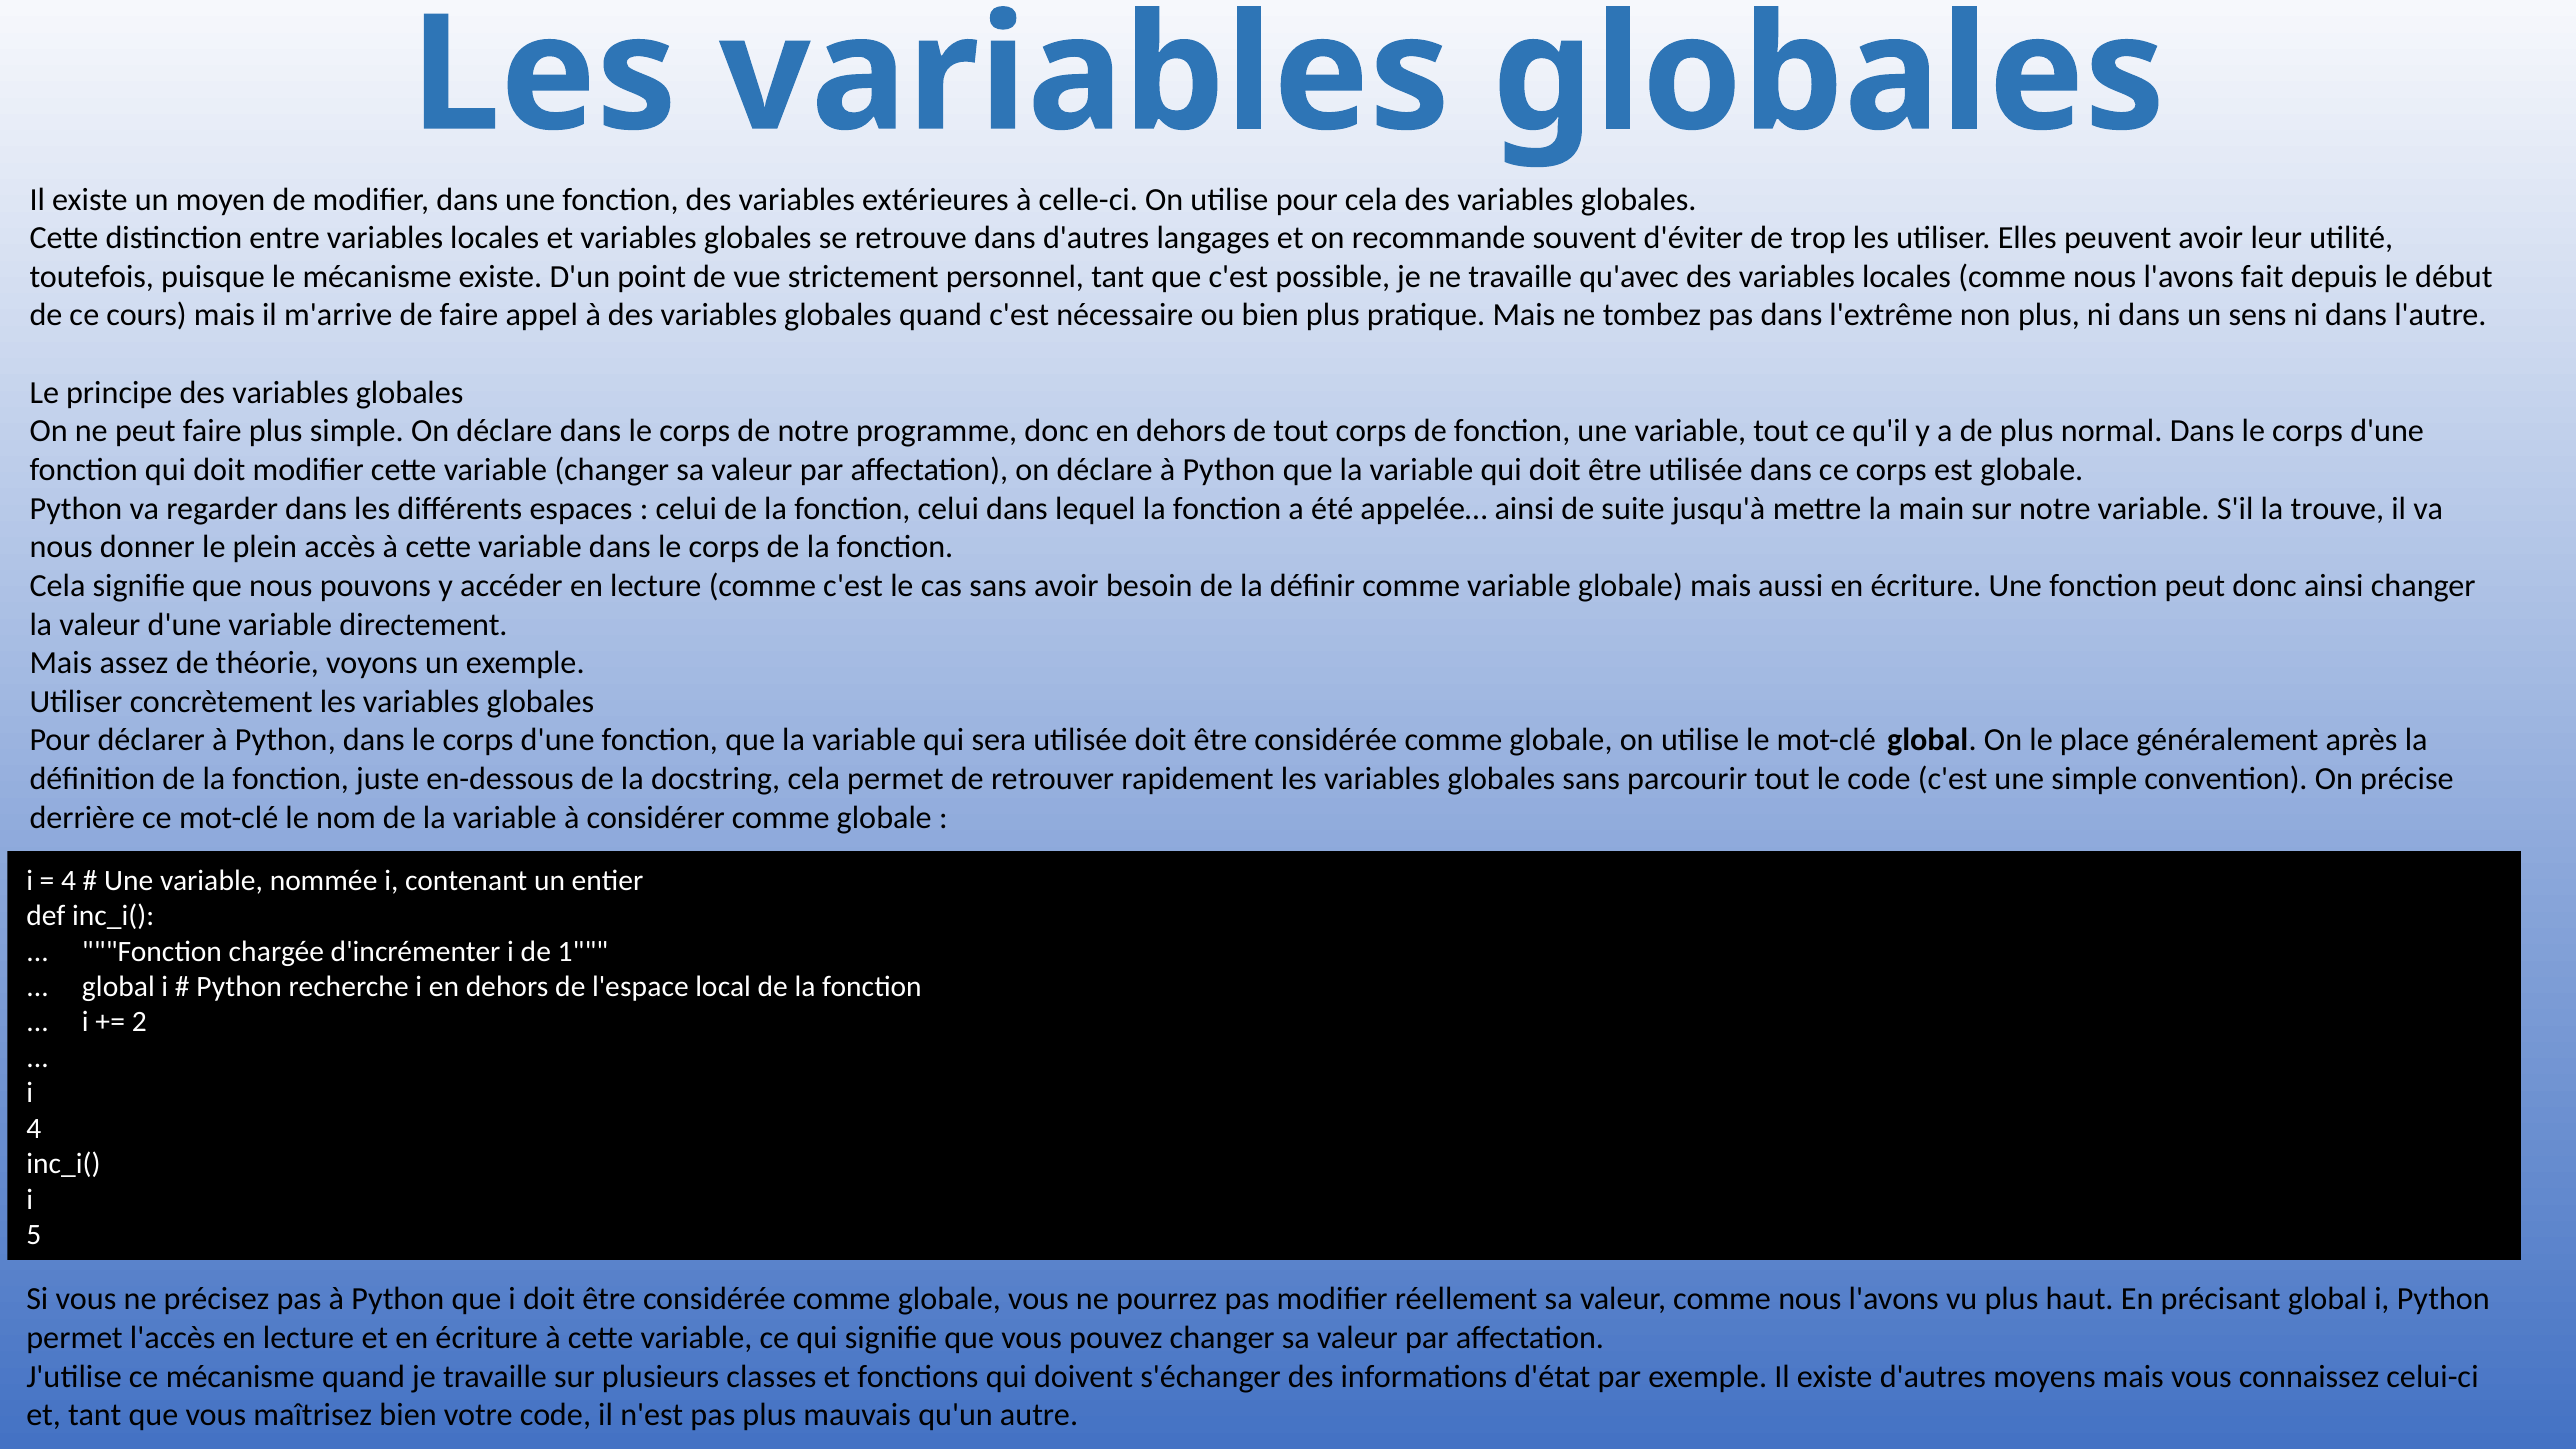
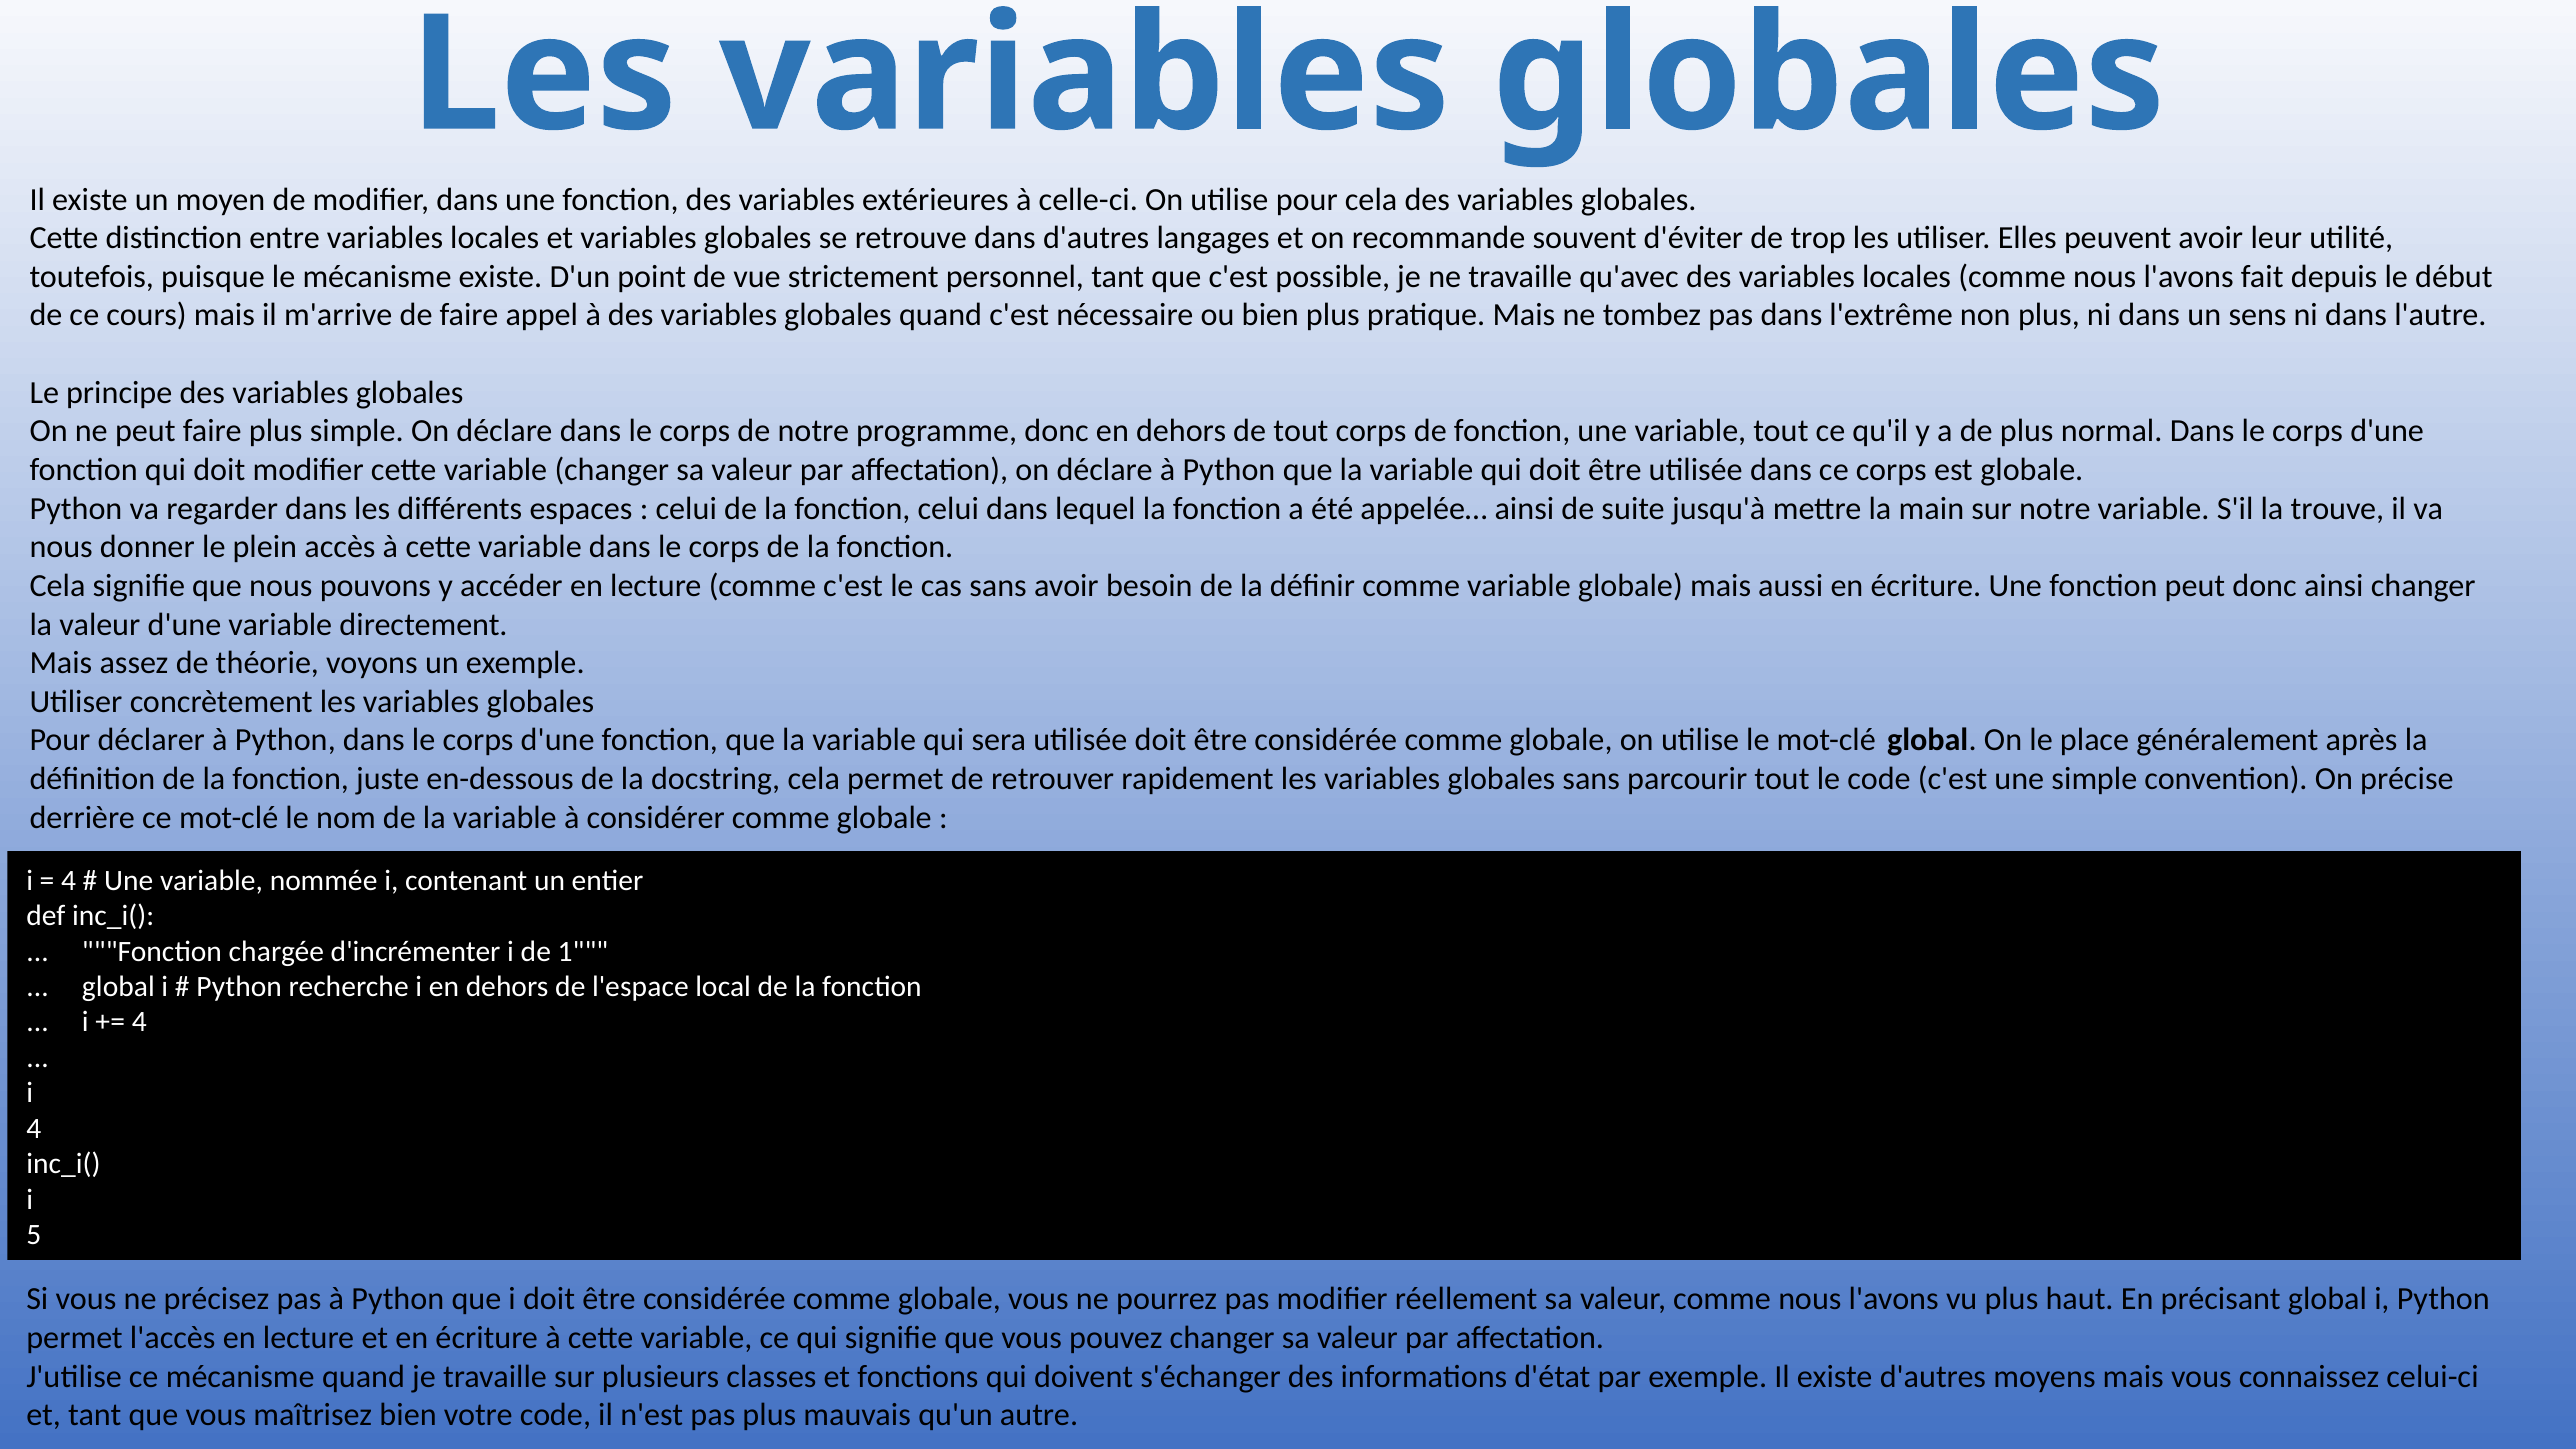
2 at (139, 1022): 2 -> 4
